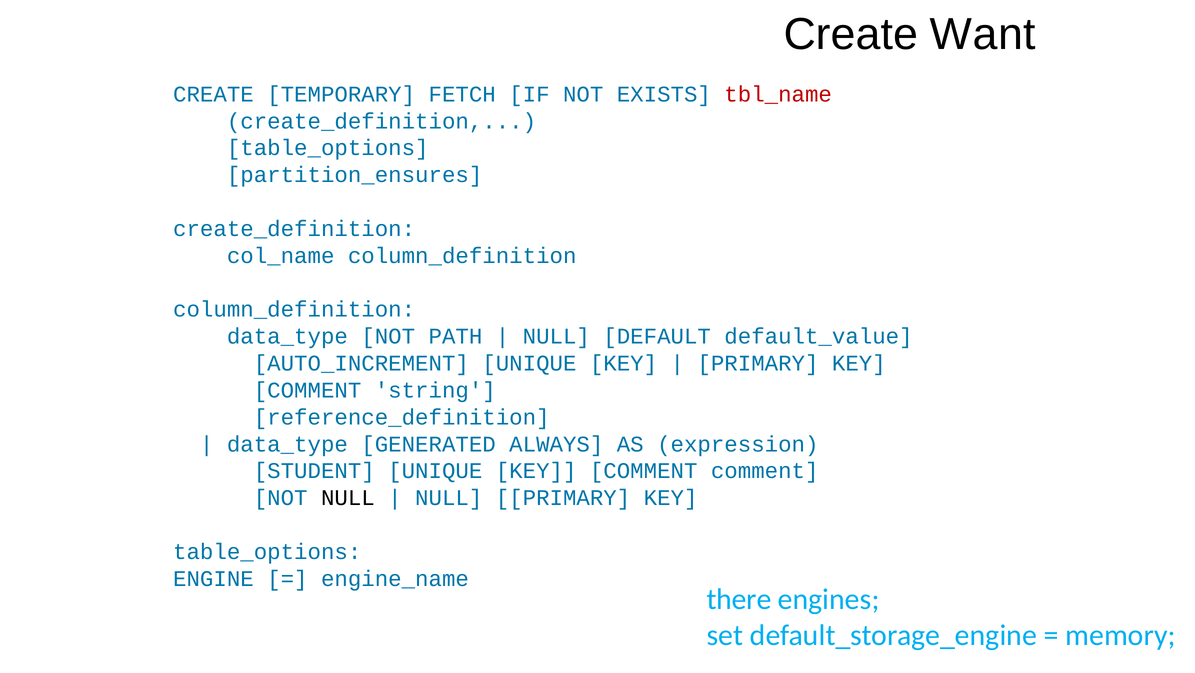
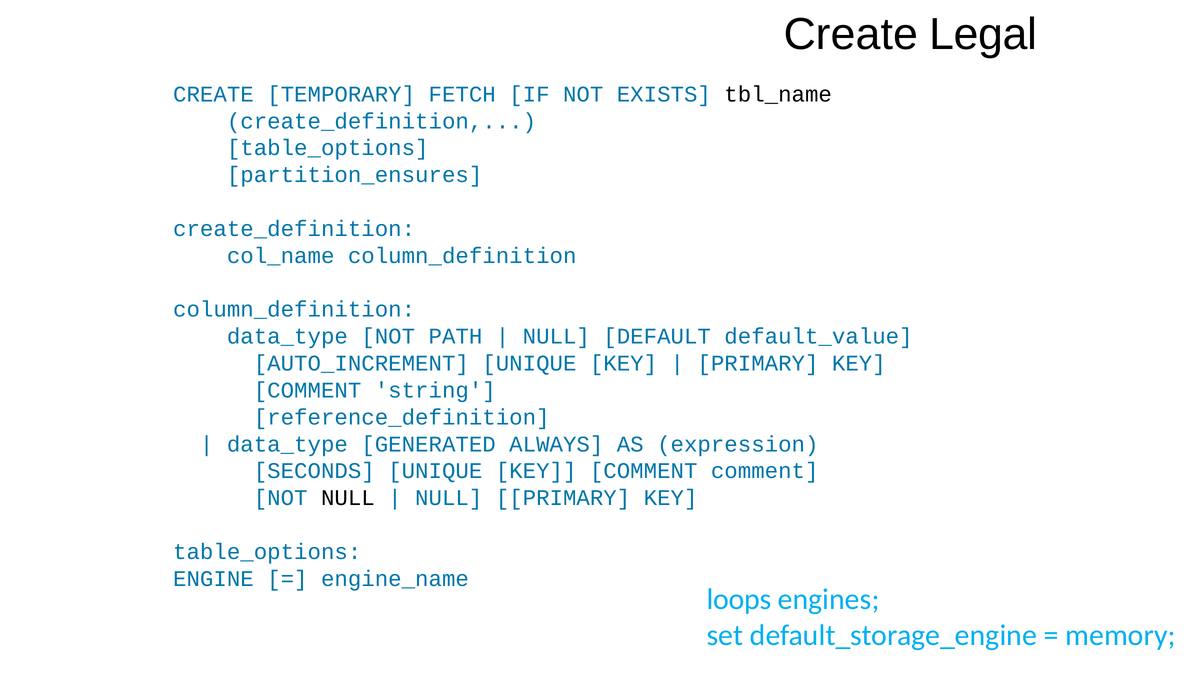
Want: Want -> Legal
tbl_name colour: red -> black
STUDENT: STUDENT -> SECONDS
there: there -> loops
